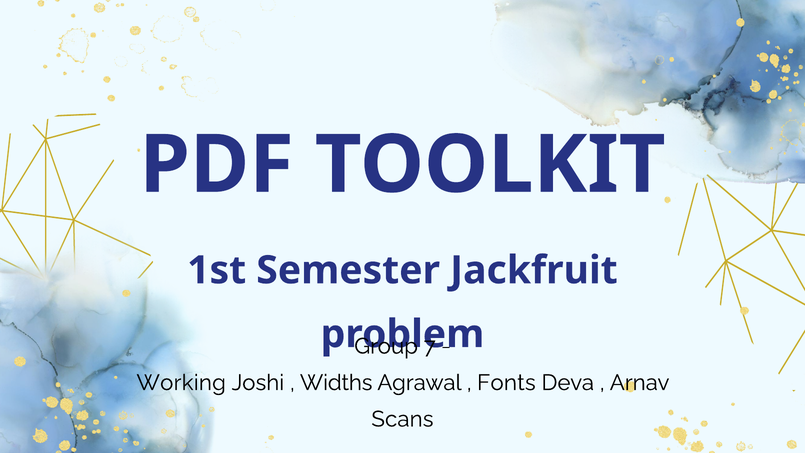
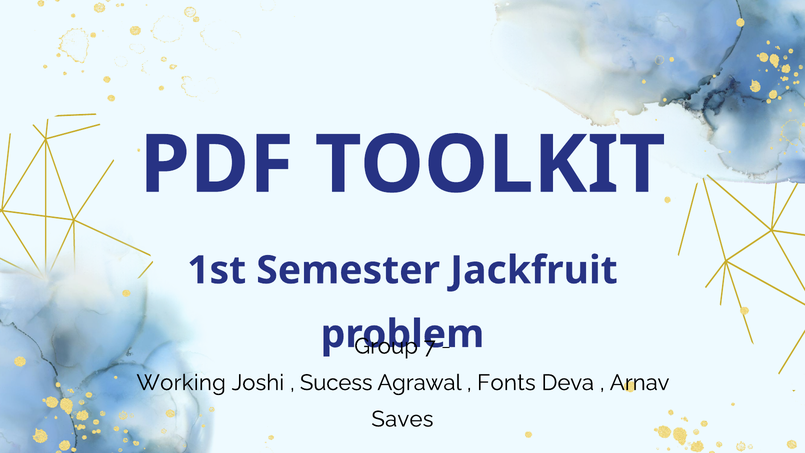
Widths: Widths -> Sucess
Scans: Scans -> Saves
